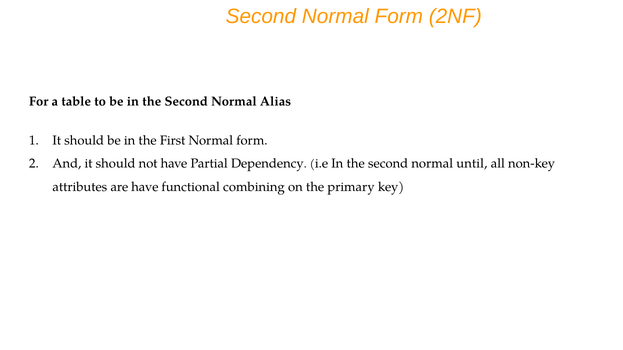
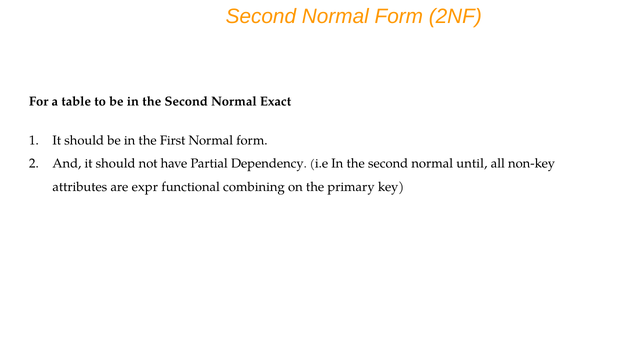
Alias: Alias -> Exact
are have: have -> expr
